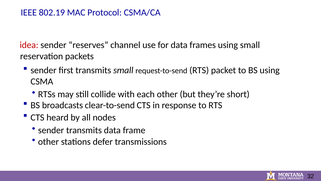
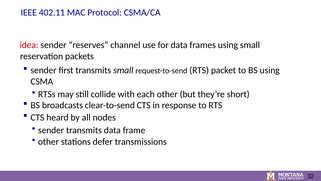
802.19: 802.19 -> 402.11
